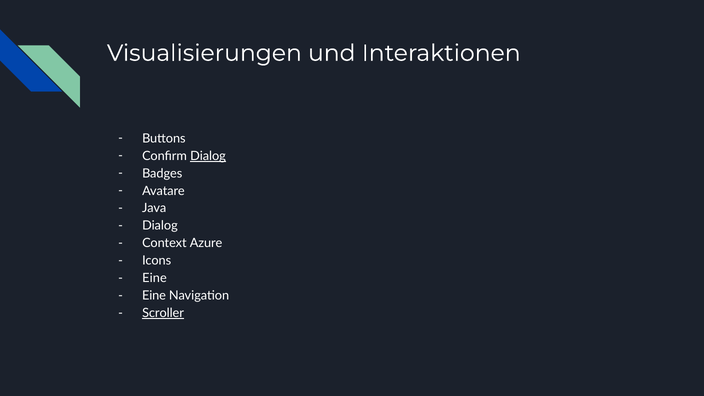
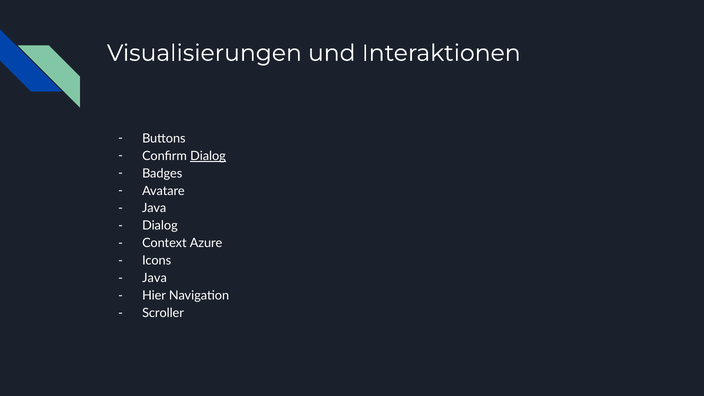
Eine at (155, 278): Eine -> Java
Eine at (154, 296): Eine -> Hier
Scroller underline: present -> none
